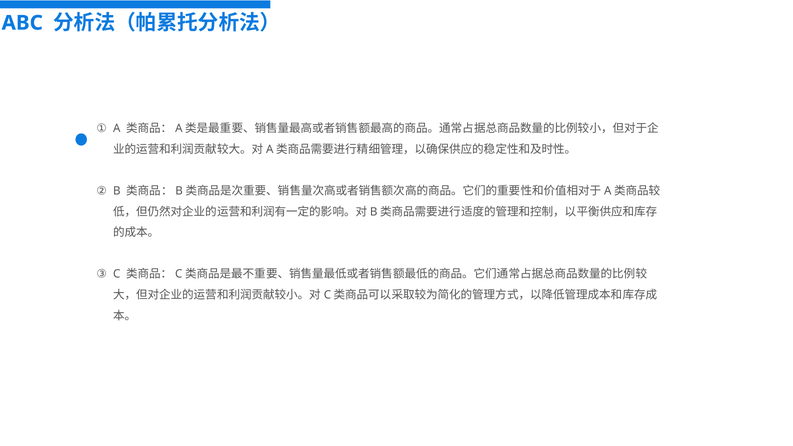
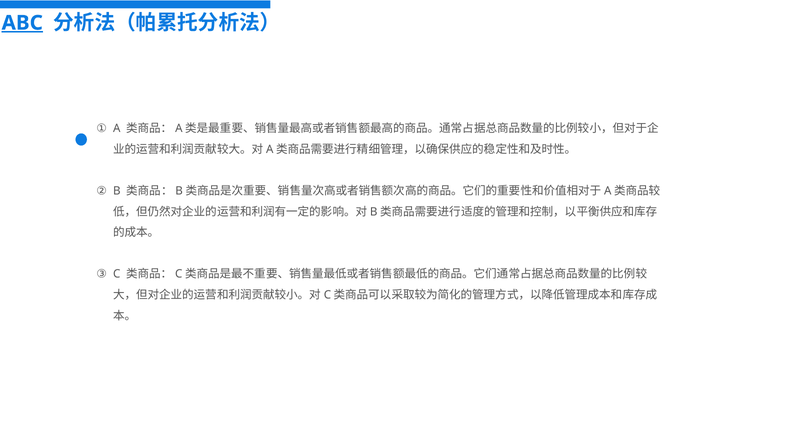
ABC underline: none -> present
